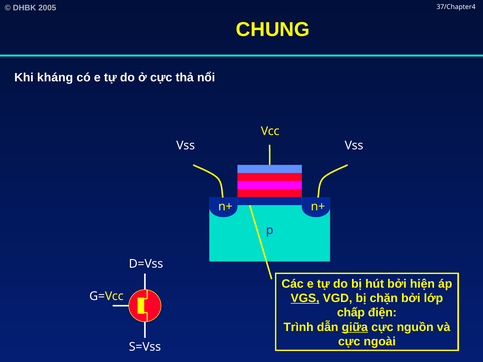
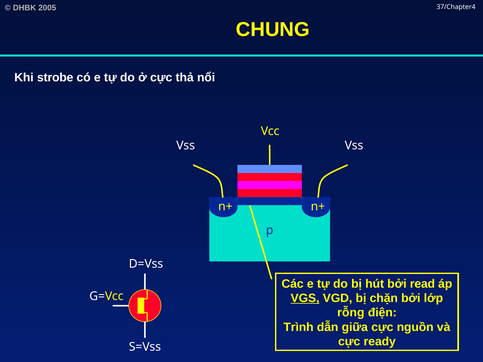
kháng: kháng -> strobe
hiện: hiện -> read
chấp: chấp -> rỗng
giữa underline: present -> none
ngoài: ngoài -> ready
